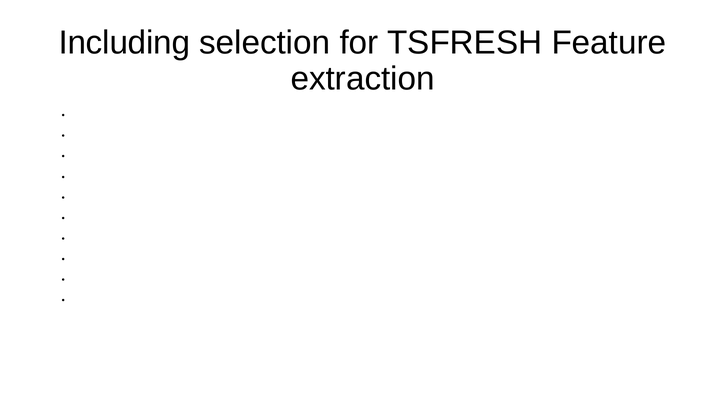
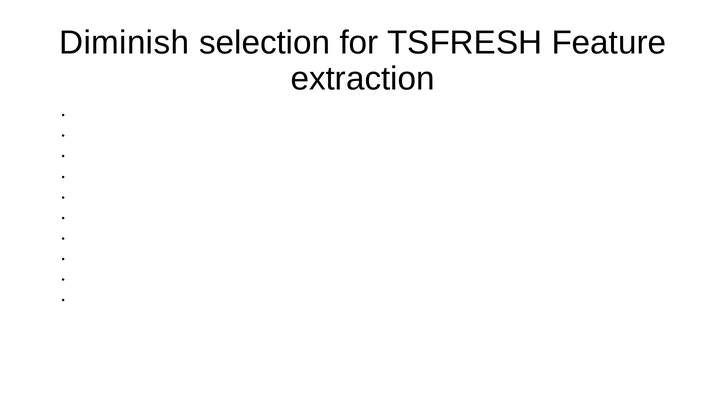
Including: Including -> Diminish
